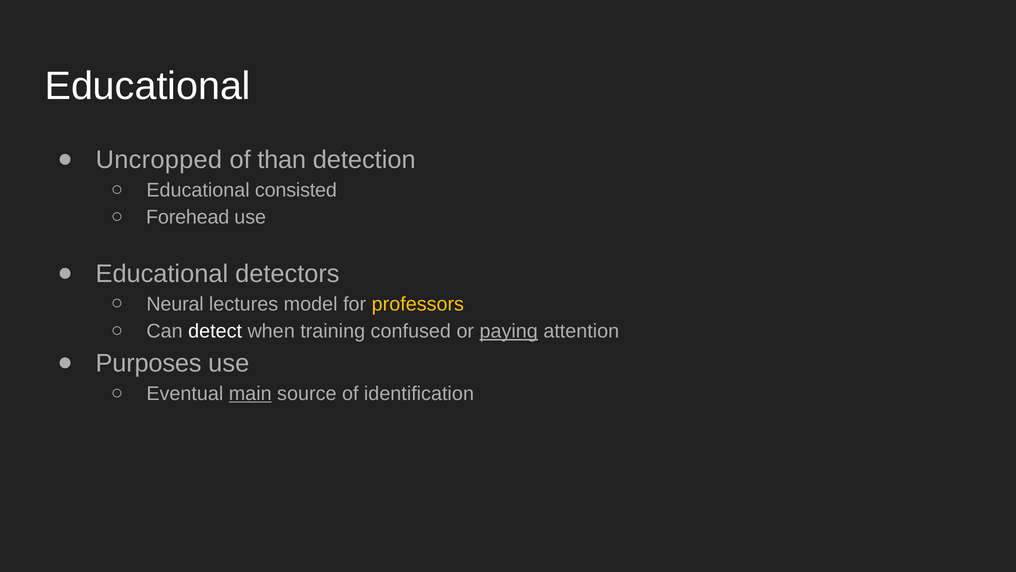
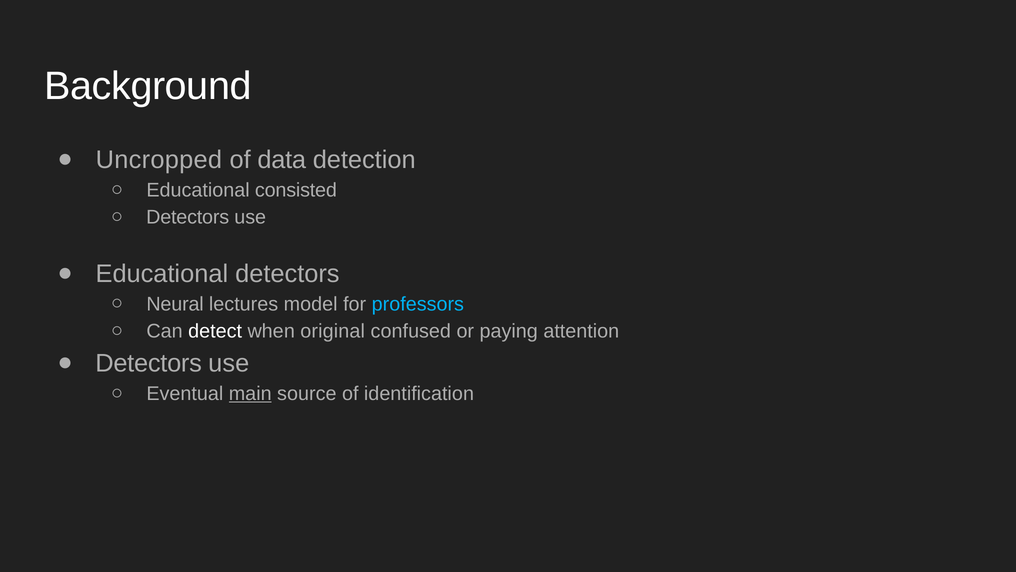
Educational at (148, 86): Educational -> Background
than: than -> data
Forehead at (188, 217): Forehead -> Detectors
professors colour: yellow -> light blue
training: training -> original
paying underline: present -> none
Purposes at (149, 363): Purposes -> Detectors
